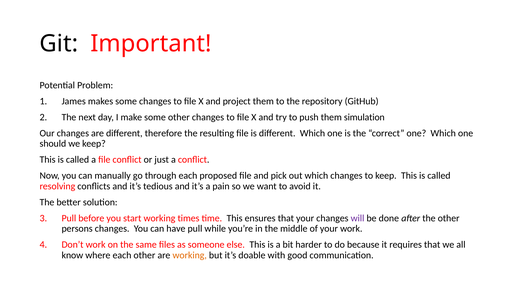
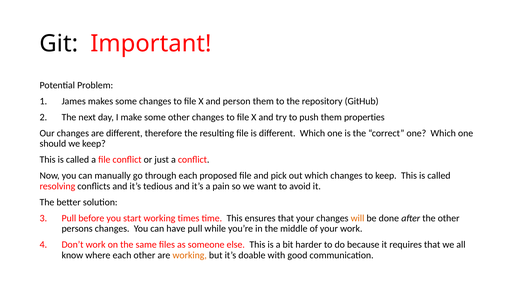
project: project -> person
simulation: simulation -> properties
will colour: purple -> orange
